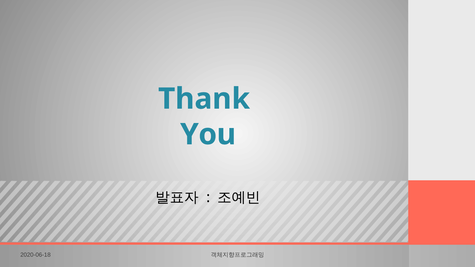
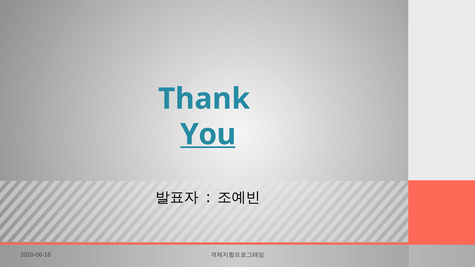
You underline: none -> present
